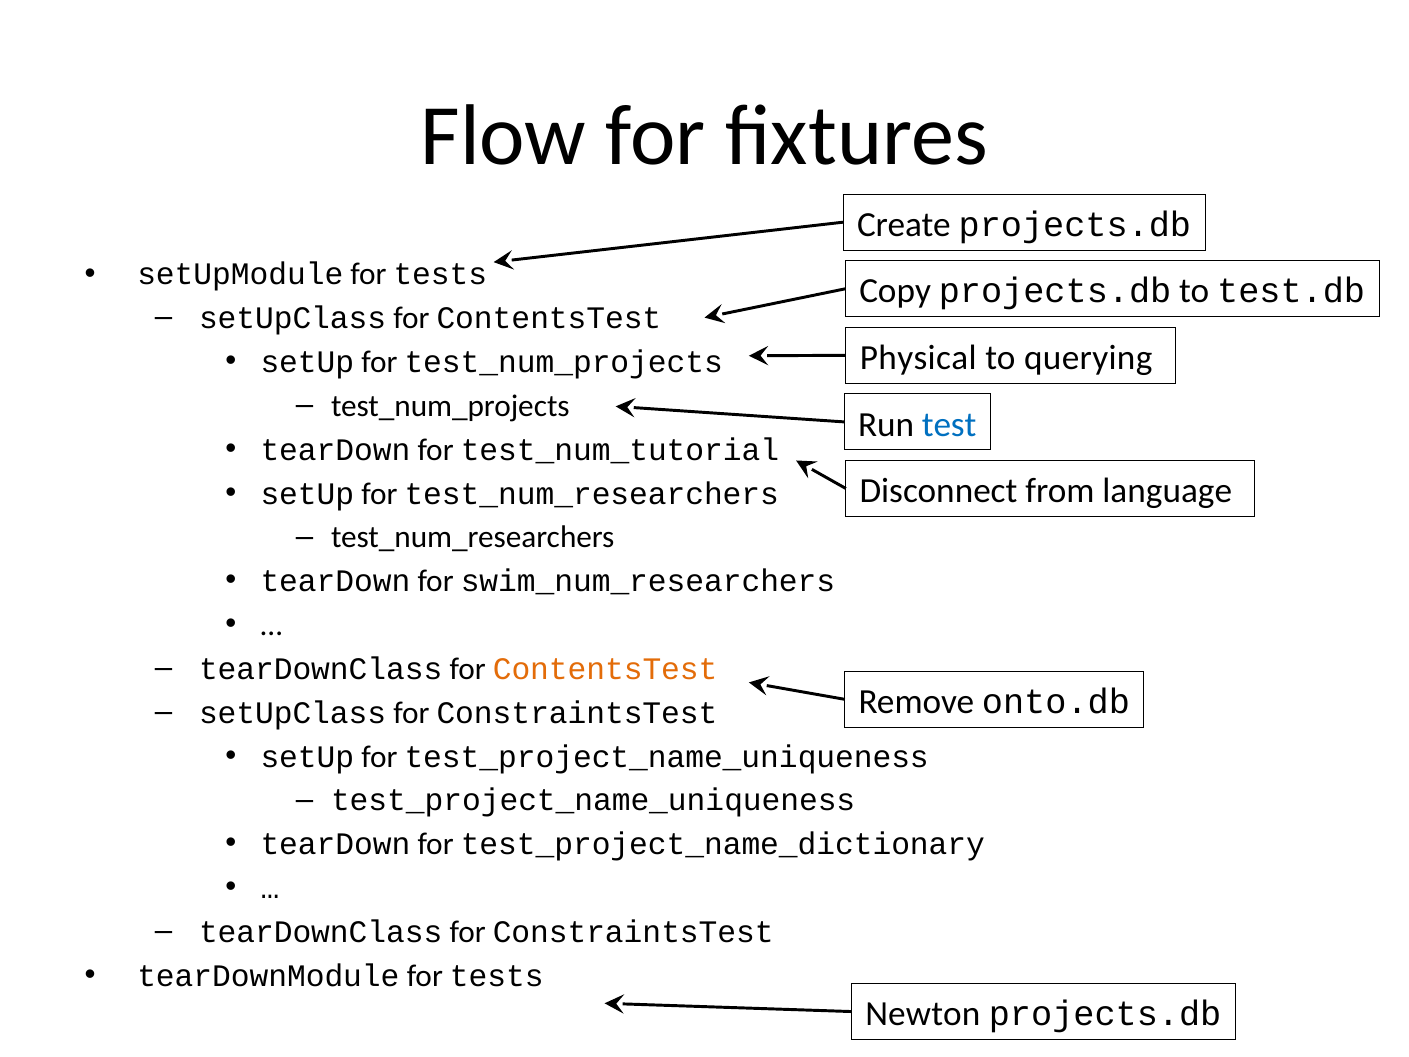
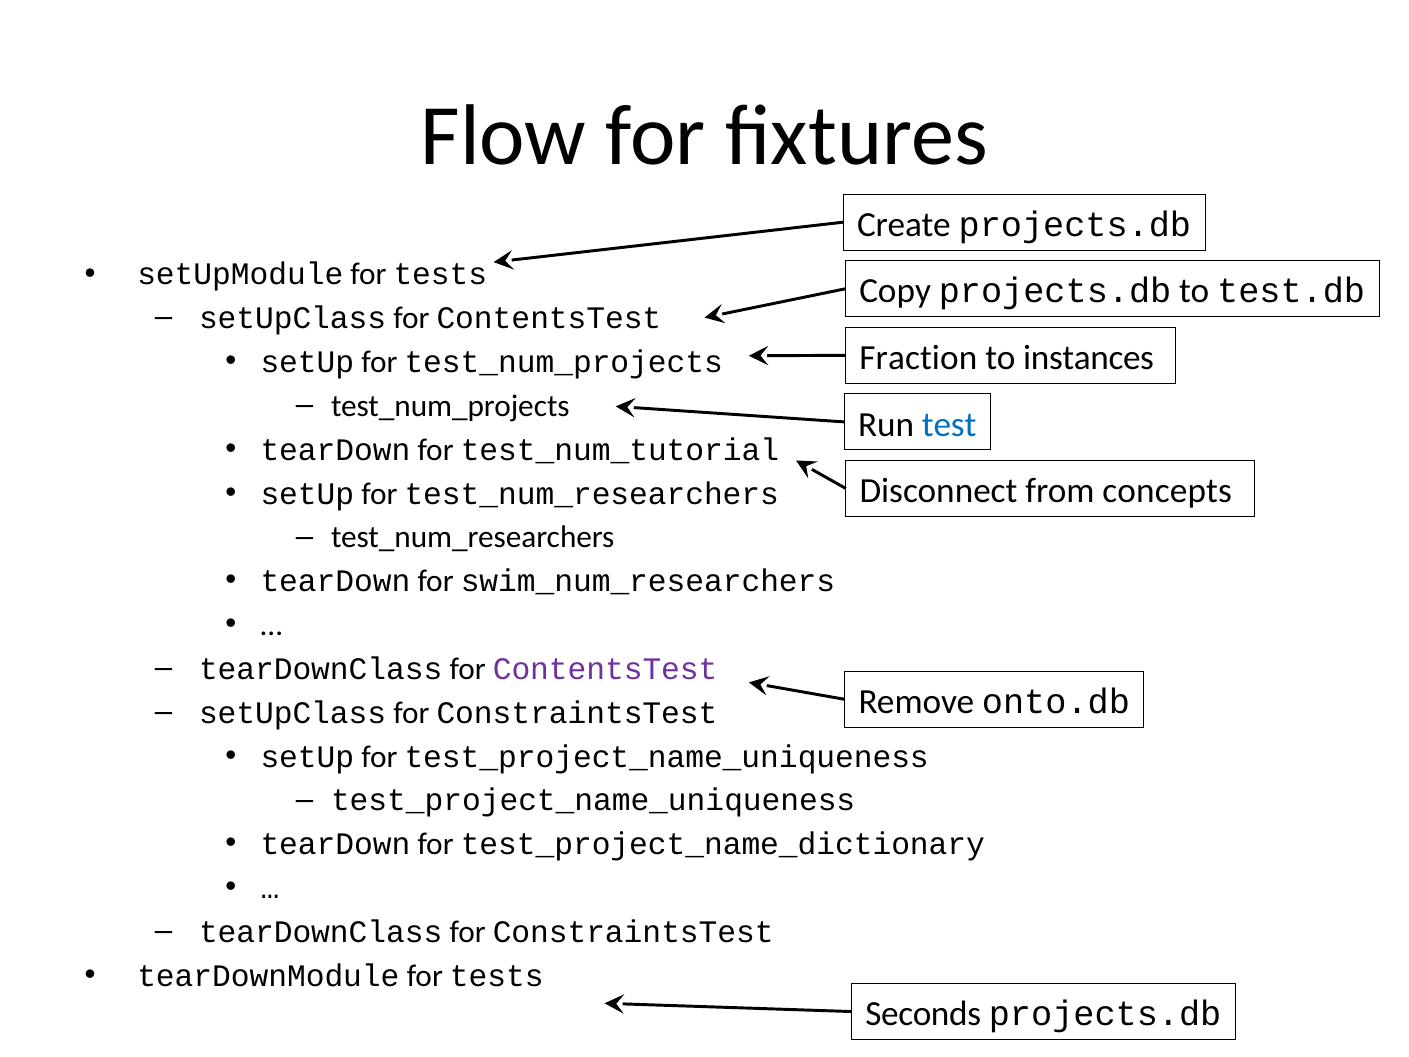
Physical: Physical -> Fraction
querying: querying -> instances
language: language -> concepts
ContentsTest at (605, 669) colour: orange -> purple
Newton: Newton -> Seconds
